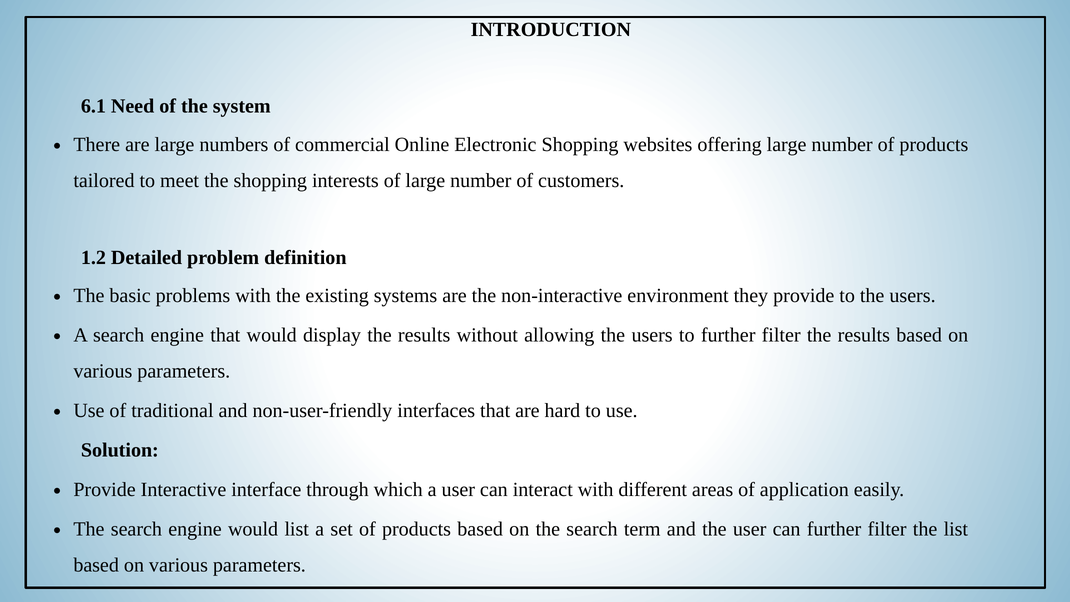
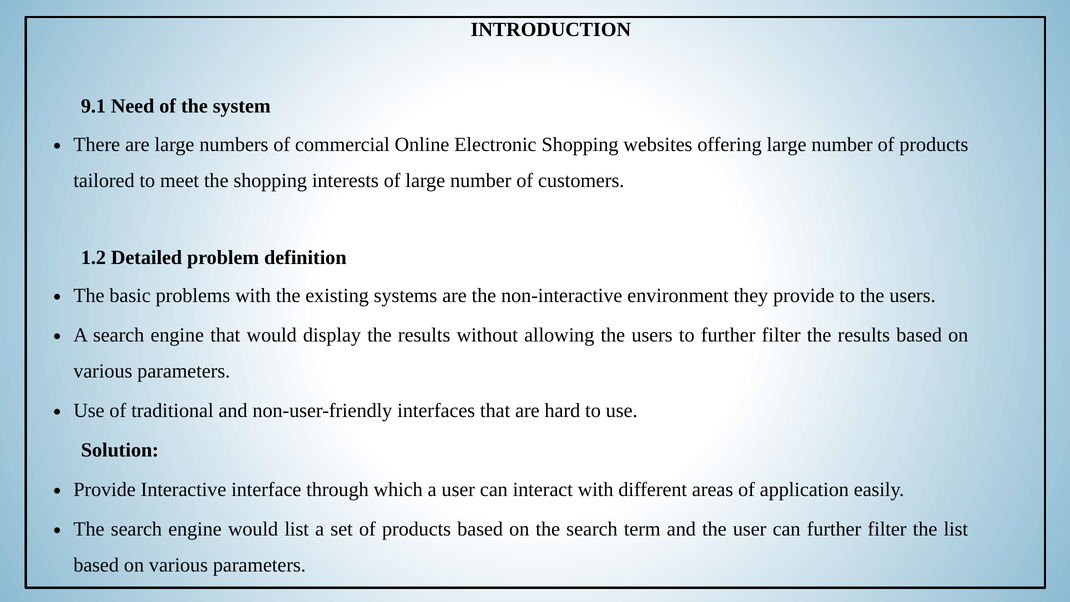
6.1: 6.1 -> 9.1
